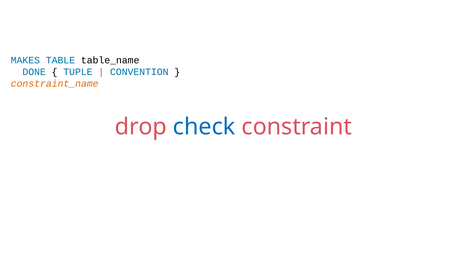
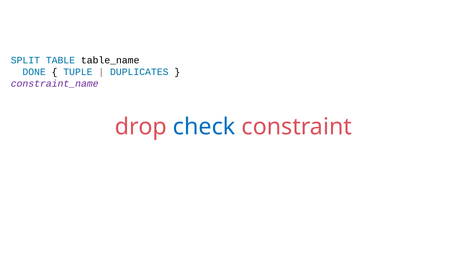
MAKES: MAKES -> SPLIT
CONVENTION: CONVENTION -> DUPLICATES
constraint_name colour: orange -> purple
